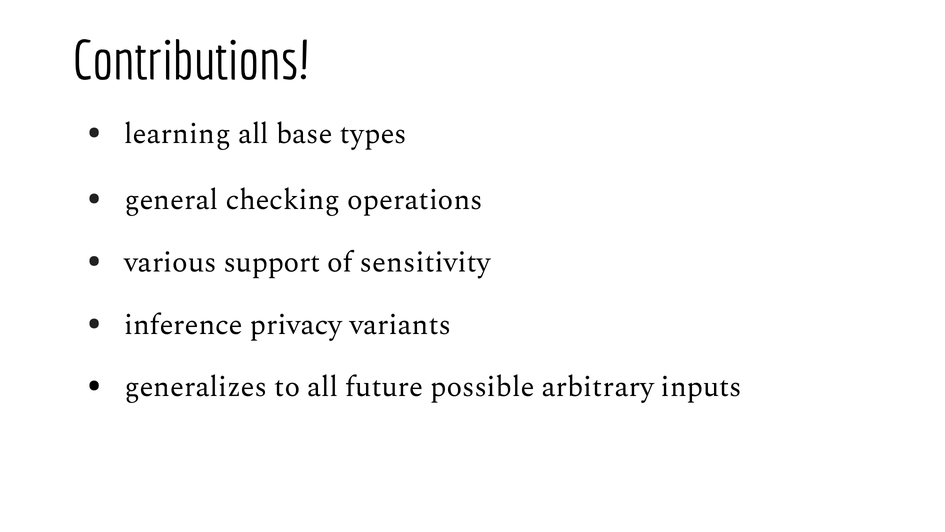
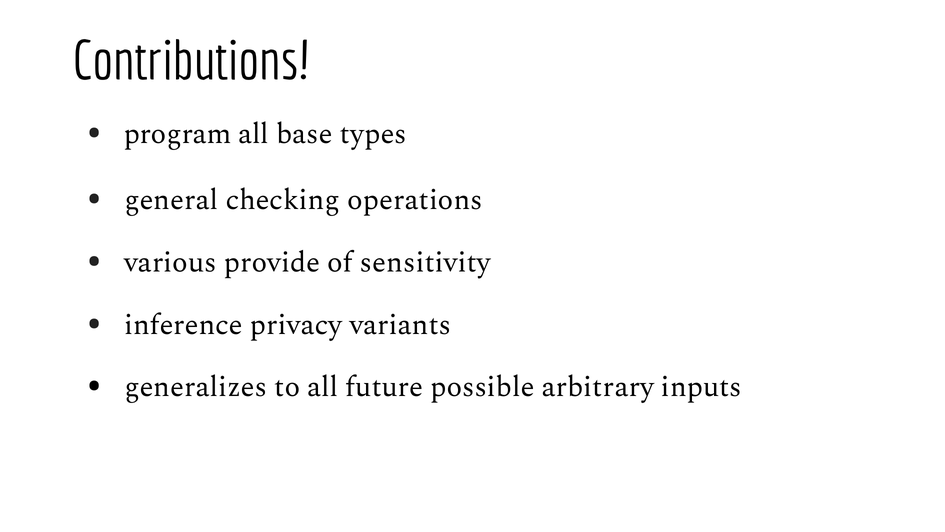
learning: learning -> program
support: support -> provide
